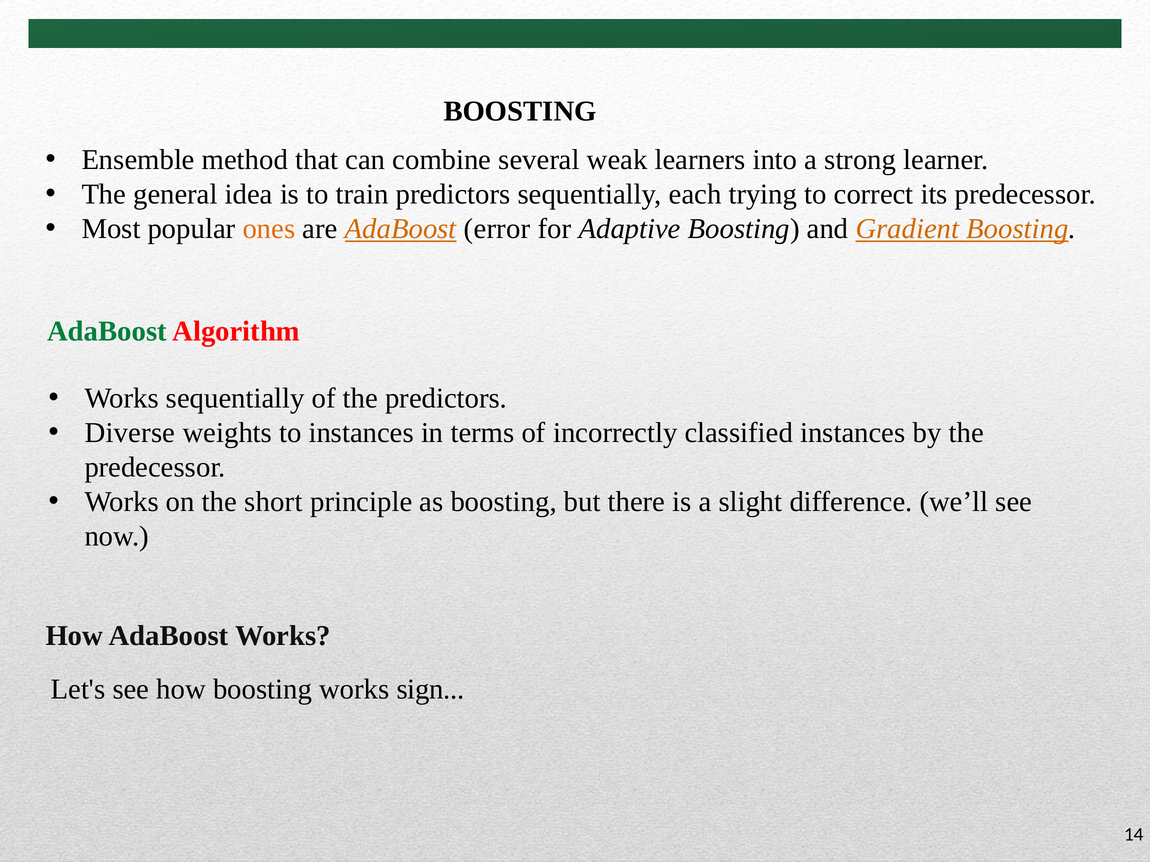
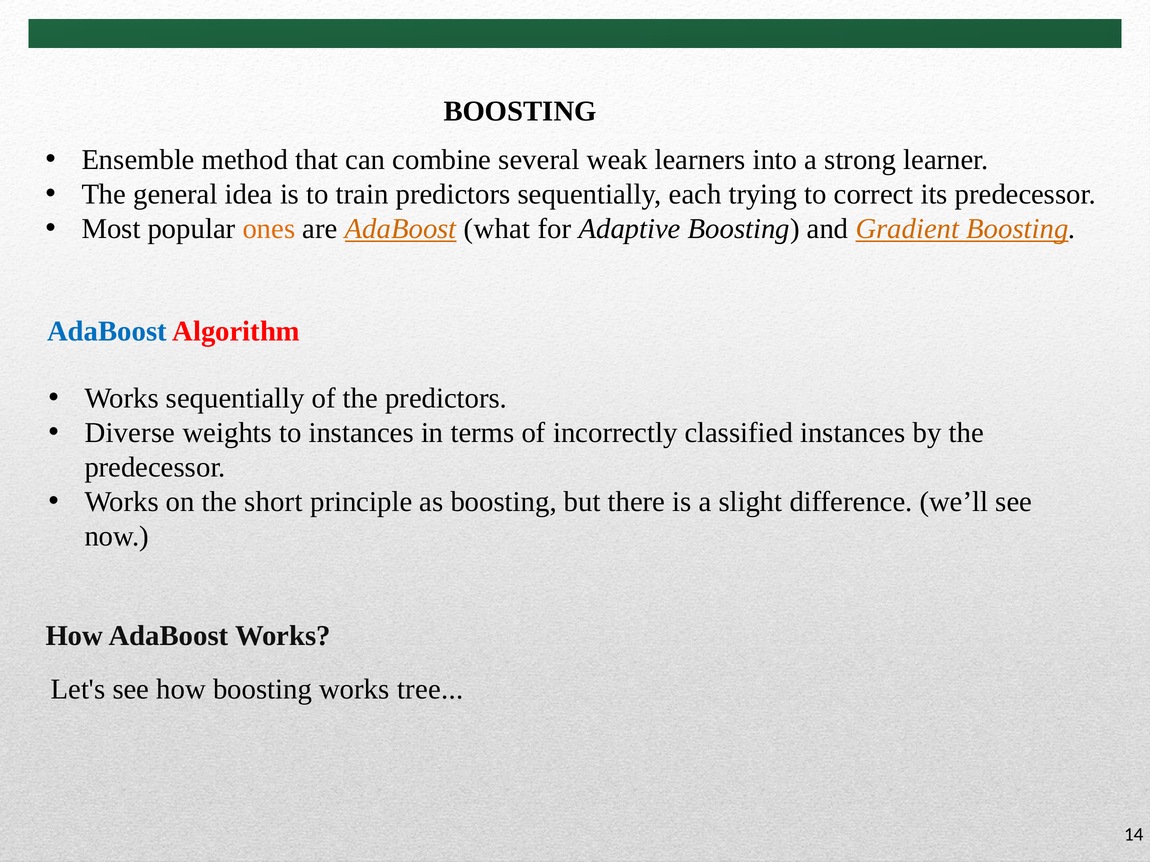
error: error -> what
AdaBoost at (107, 332) colour: green -> blue
sign: sign -> tree
